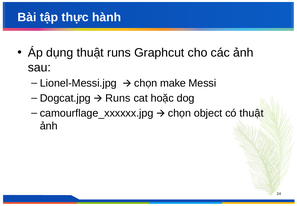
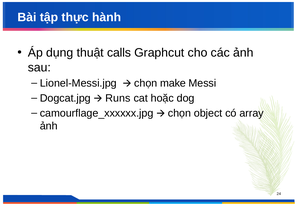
thuật runs: runs -> calls
có thuật: thuật -> array
